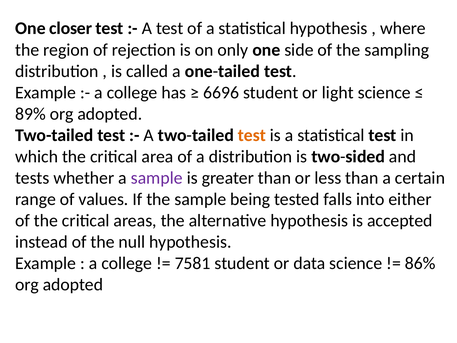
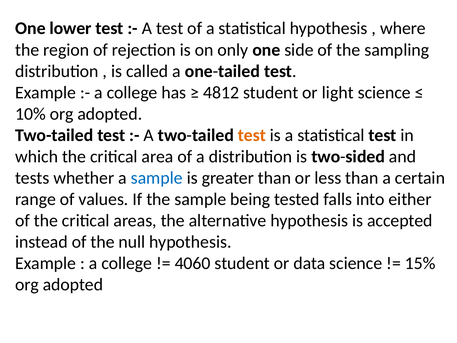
closer: closer -> lower
6696: 6696 -> 4812
89%: 89% -> 10%
sample at (157, 178) colour: purple -> blue
7581: 7581 -> 4060
86%: 86% -> 15%
